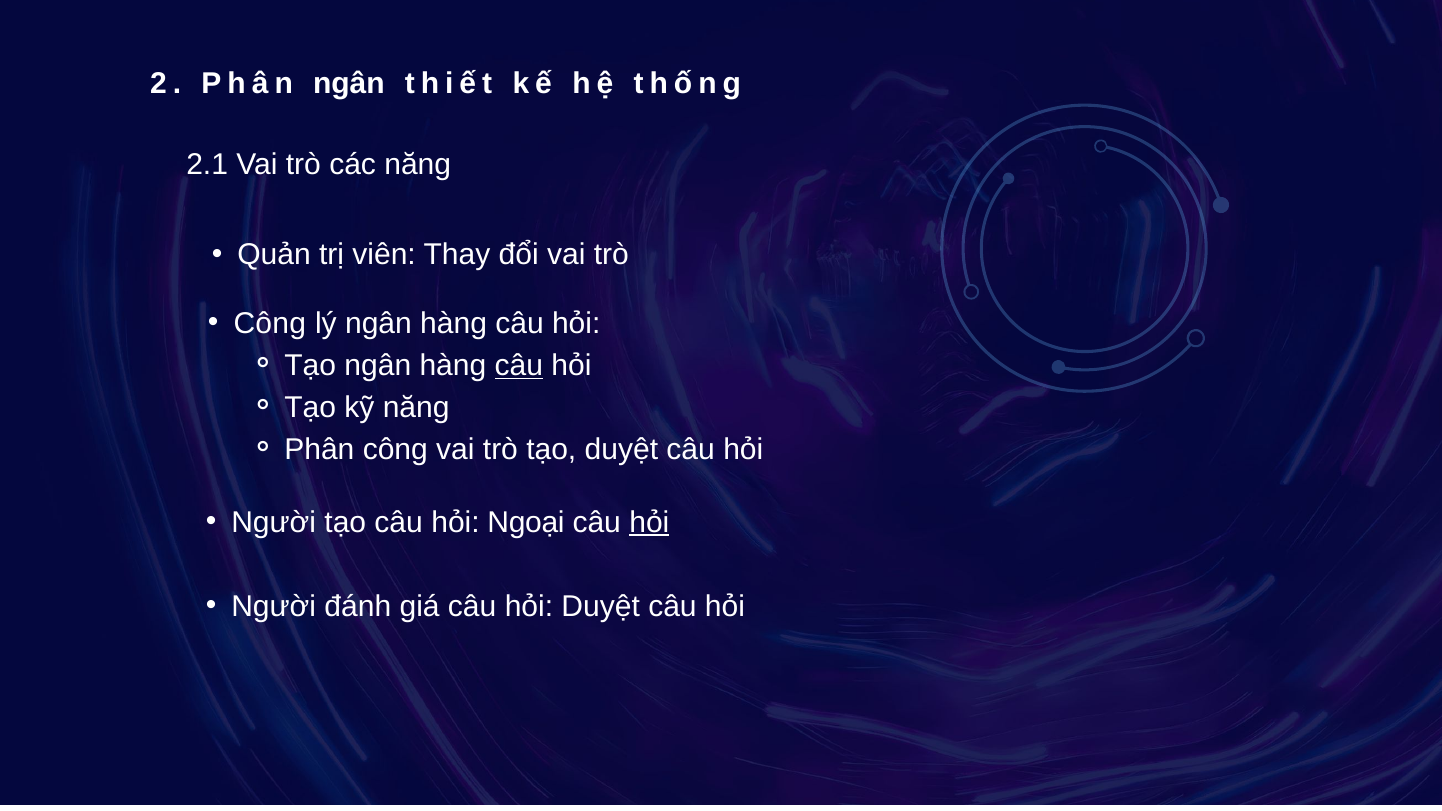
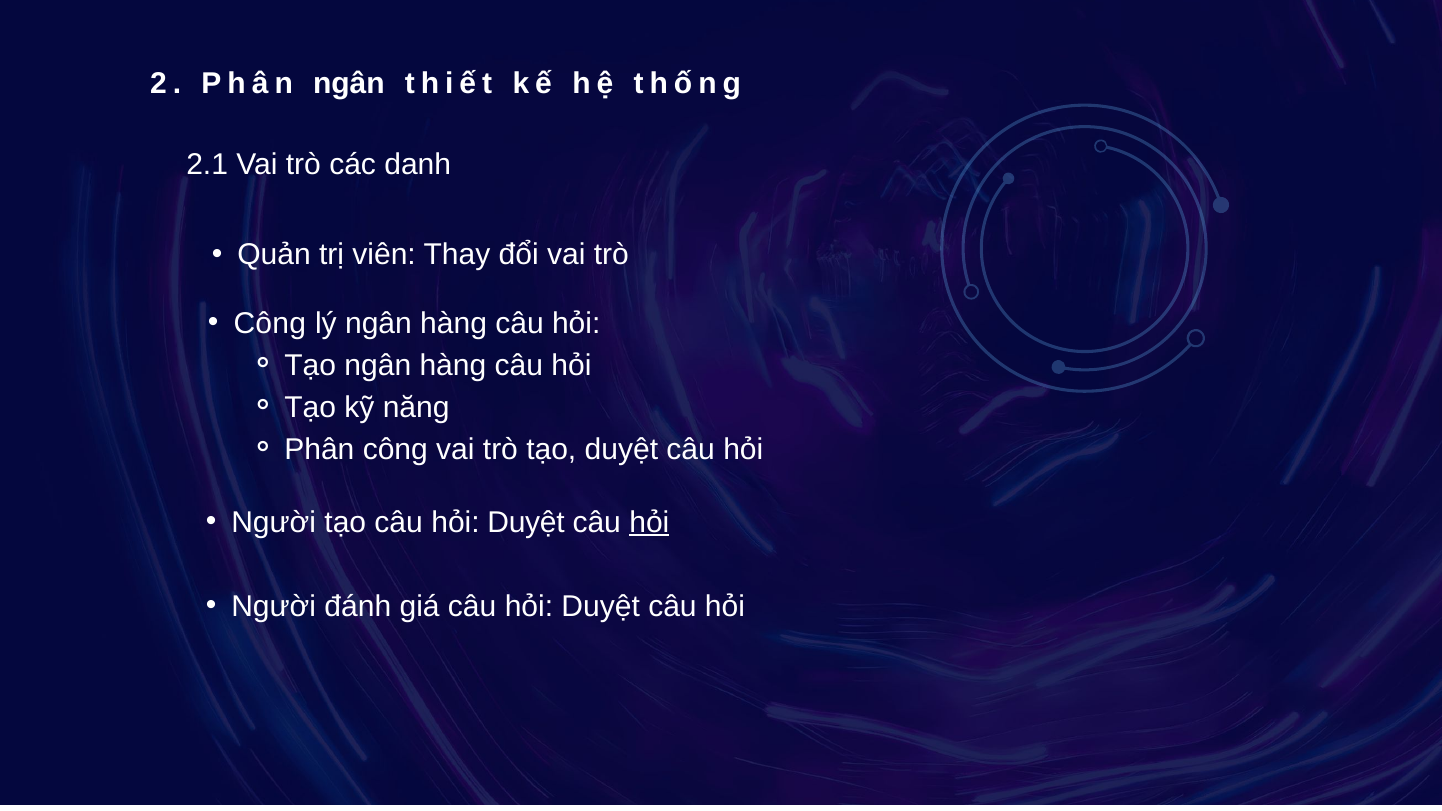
các năng: năng -> danh
câu at (519, 366) underline: present -> none
tạo câu hỏi Ngoại: Ngoại -> Duyệt
